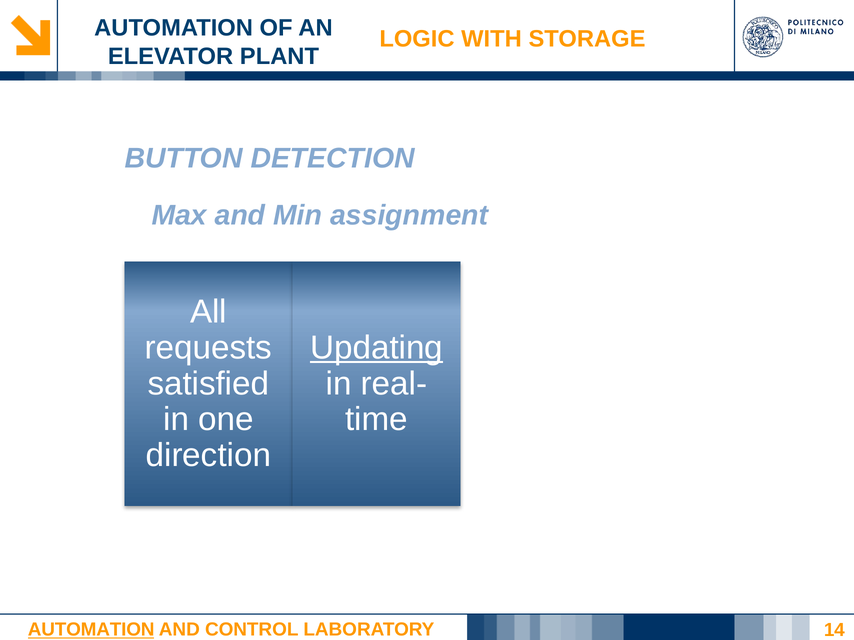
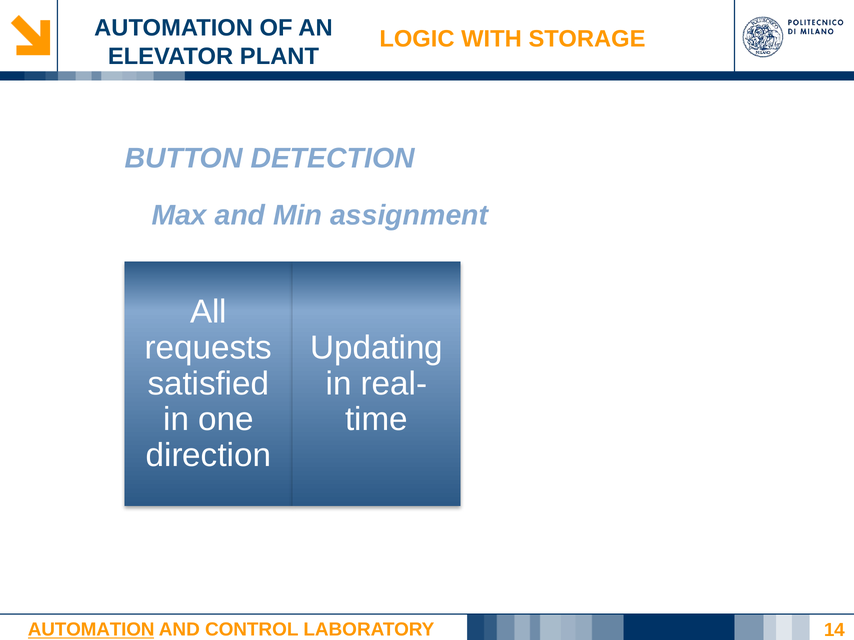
Updating underline: present -> none
